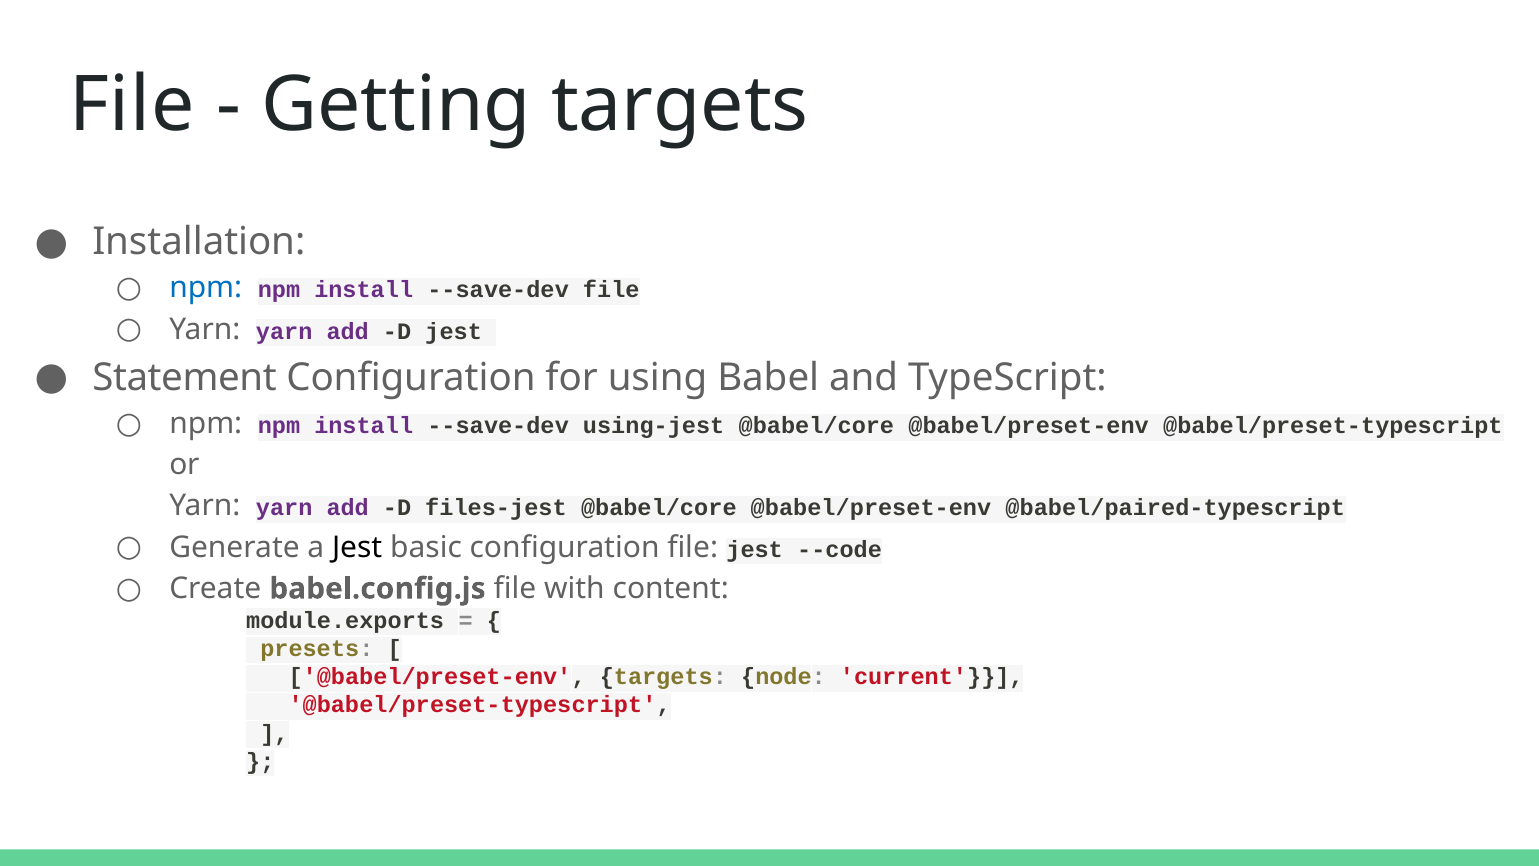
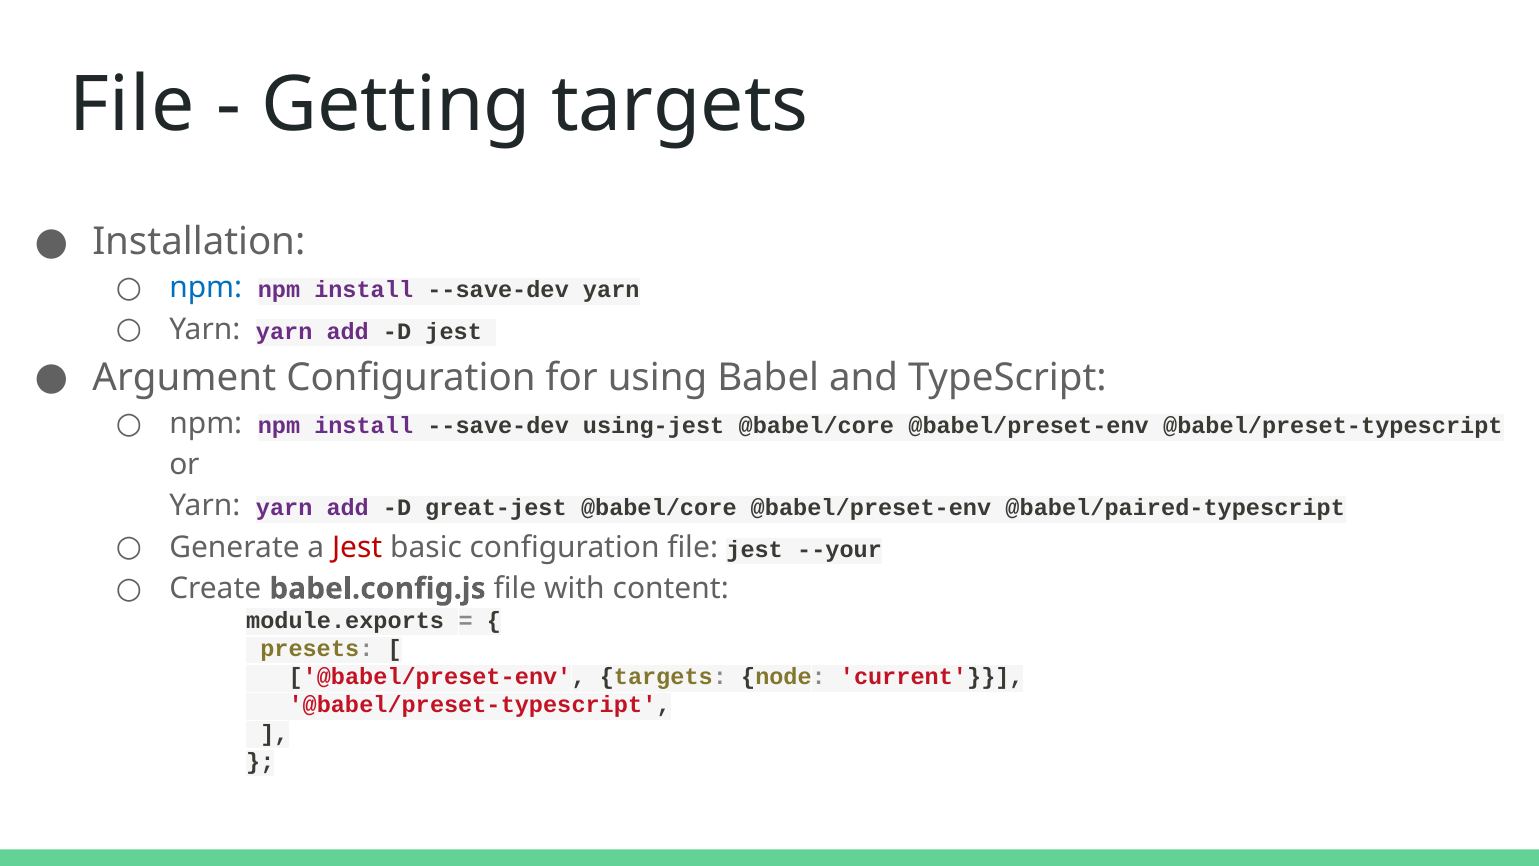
--save-dev file: file -> yarn
Statement: Statement -> Argument
files-jest: files-jest -> great-jest
Jest at (357, 547) colour: black -> red
--code: --code -> --your
